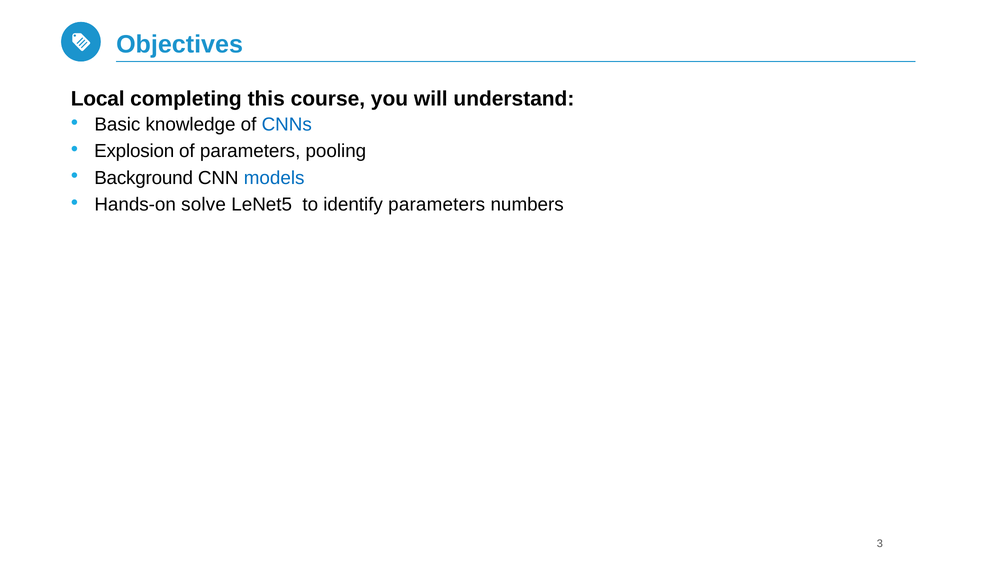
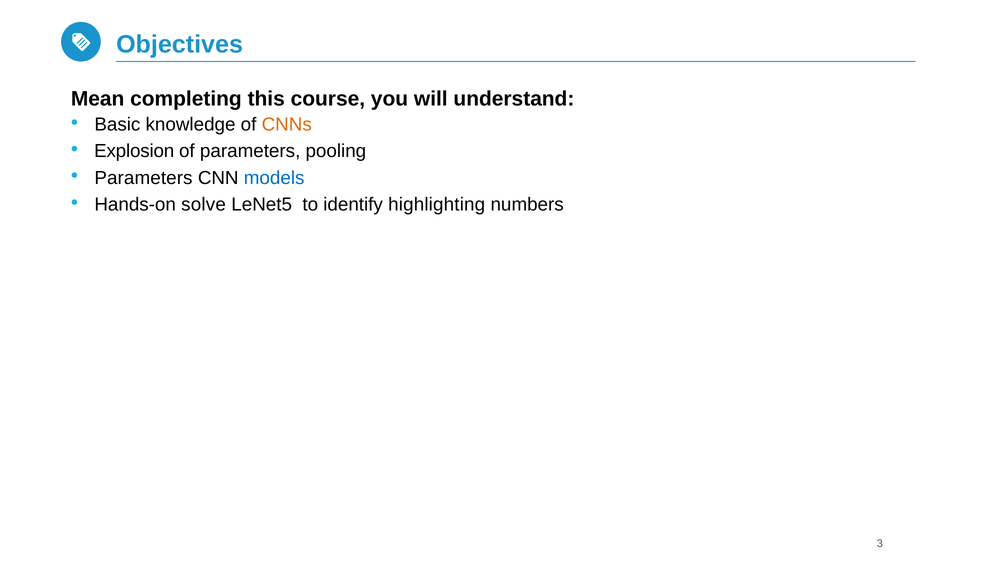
Local: Local -> Mean
CNNs colour: blue -> orange
Background at (144, 178): Background -> Parameters
identify parameters: parameters -> highlighting
